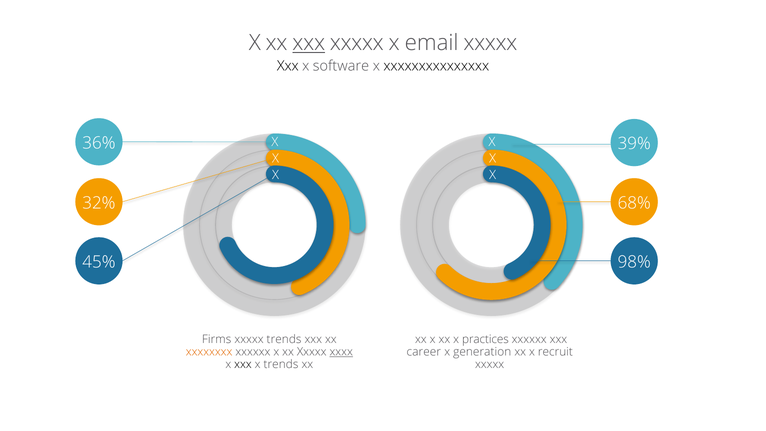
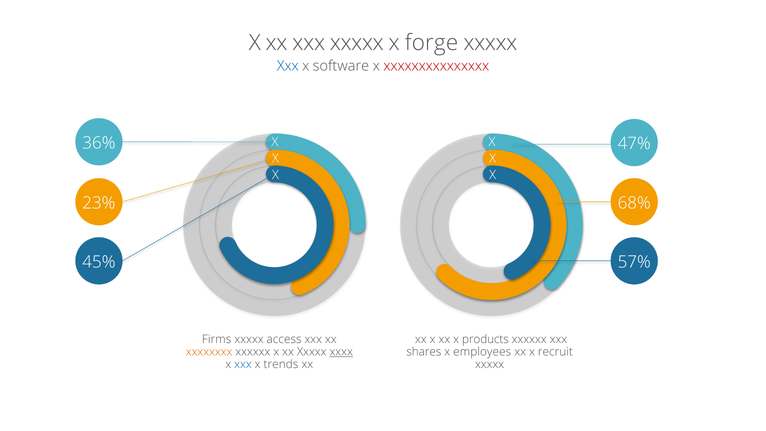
xxx at (309, 43) underline: present -> none
email: email -> forge
Xxx at (288, 66) colour: black -> blue
xxxxxxxxxxxxxxx colour: black -> red
39%: 39% -> 47%
32%: 32% -> 23%
98%: 98% -> 57%
xxxxx trends: trends -> access
practices: practices -> products
career: career -> shares
generation: generation -> employees
xxx at (243, 364) colour: black -> blue
